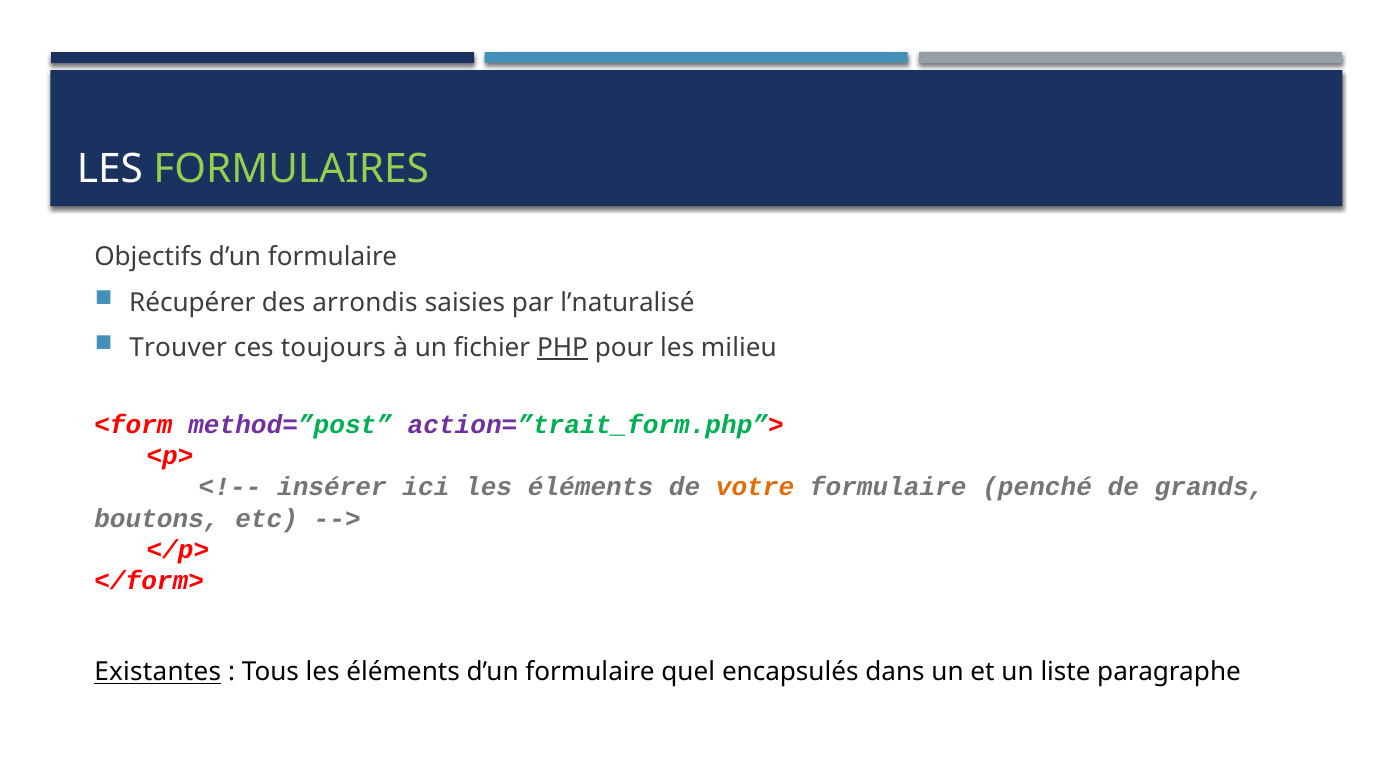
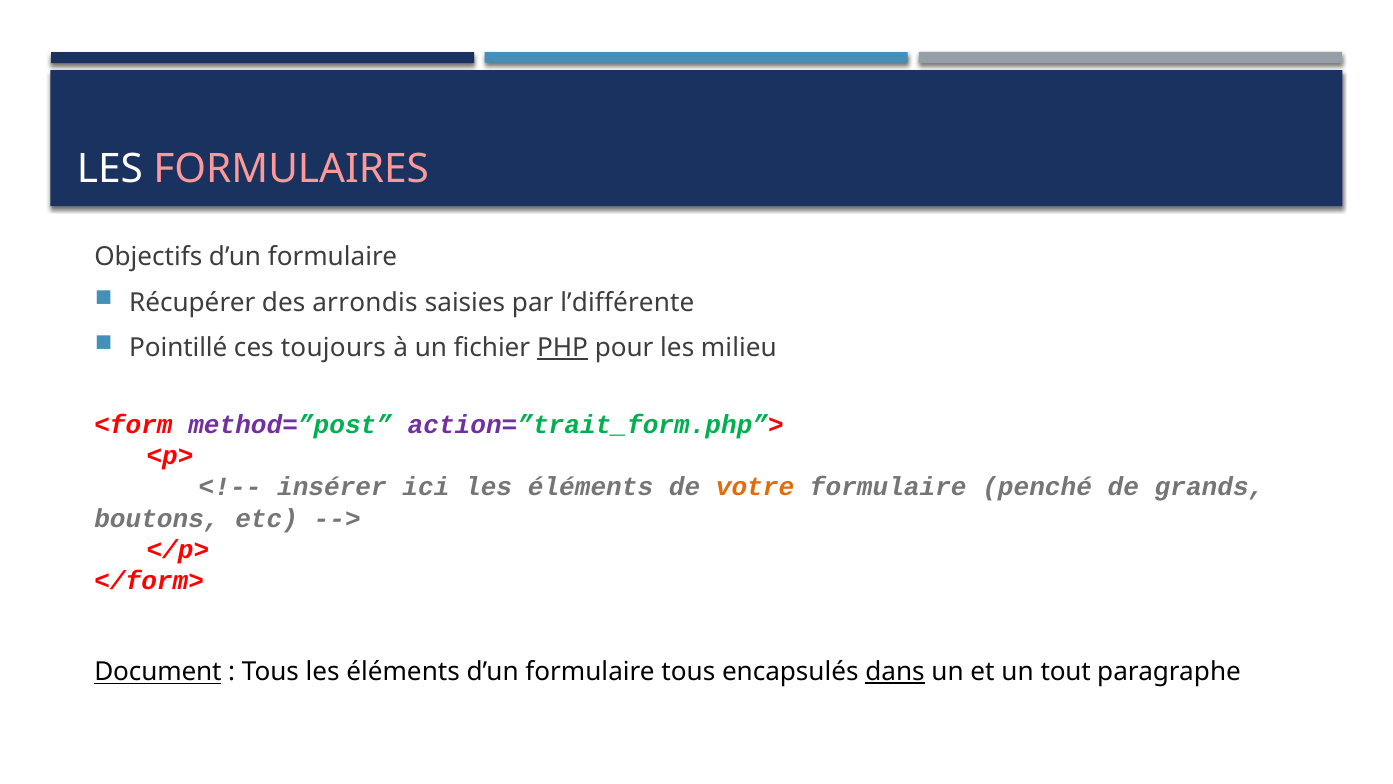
FORMULAIRES colour: light green -> pink
l’naturalisé: l’naturalisé -> l’différente
Trouver: Trouver -> Pointillé
Existantes: Existantes -> Document
formulaire quel: quel -> tous
dans underline: none -> present
liste: liste -> tout
